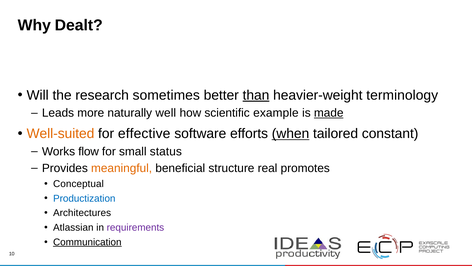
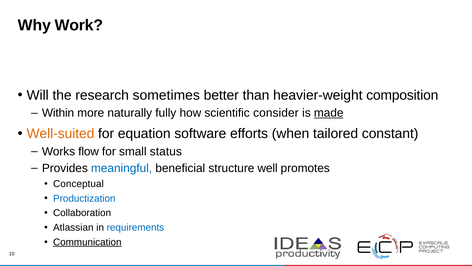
Dealt: Dealt -> Work
than underline: present -> none
terminology: terminology -> composition
Leads: Leads -> Within
well: well -> fully
example: example -> consider
effective: effective -> equation
when underline: present -> none
meaningful colour: orange -> blue
real: real -> well
Architectures: Architectures -> Collaboration
requirements colour: purple -> blue
